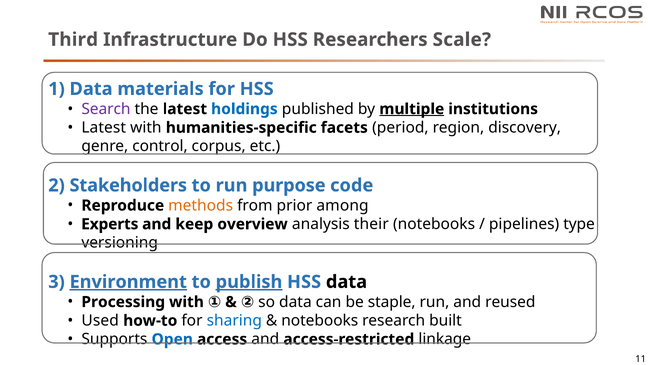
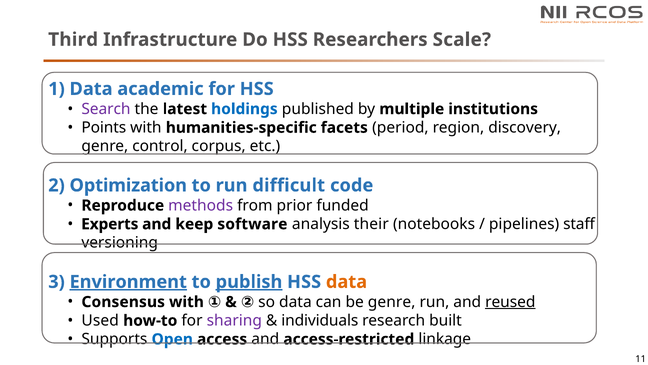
materials: materials -> academic
multiple underline: present -> none
Latest at (104, 127): Latest -> Points
Stakeholders: Stakeholders -> Optimization
purpose: purpose -> difficult
methods colour: orange -> purple
among: among -> funded
overview: overview -> software
type: type -> staff
data at (346, 282) colour: black -> orange
be staple: staple -> genre
reused underline: none -> present
Processing: Processing -> Consensus
sharing colour: blue -> purple
notebooks at (320, 320): notebooks -> individuals
